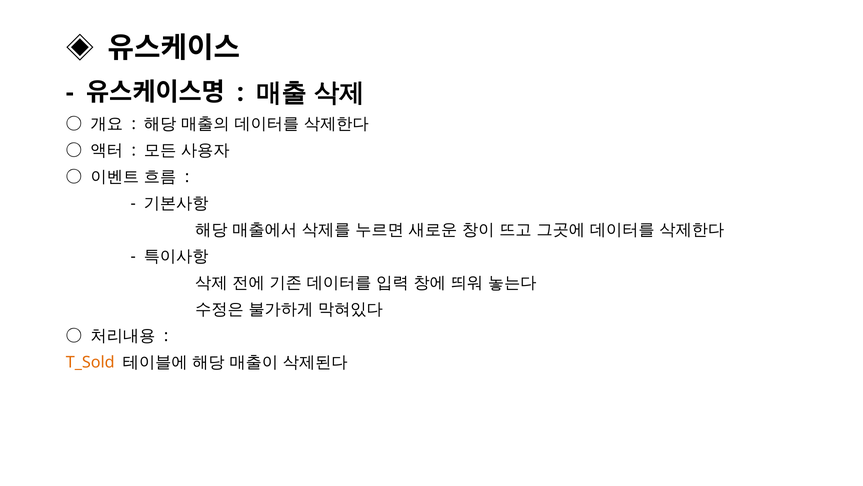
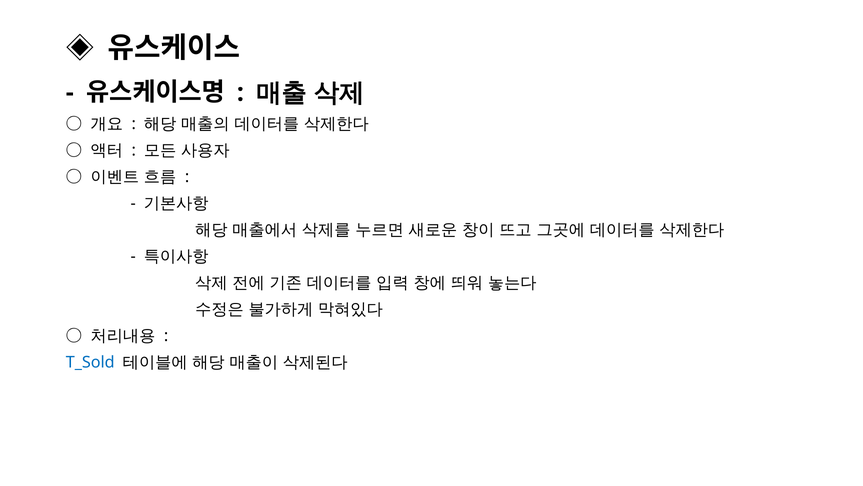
T_Sold colour: orange -> blue
